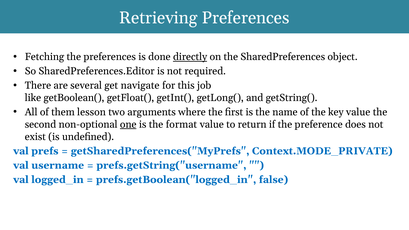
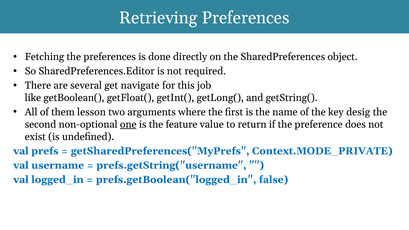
directly underline: present -> none
key value: value -> desig
format: format -> feature
